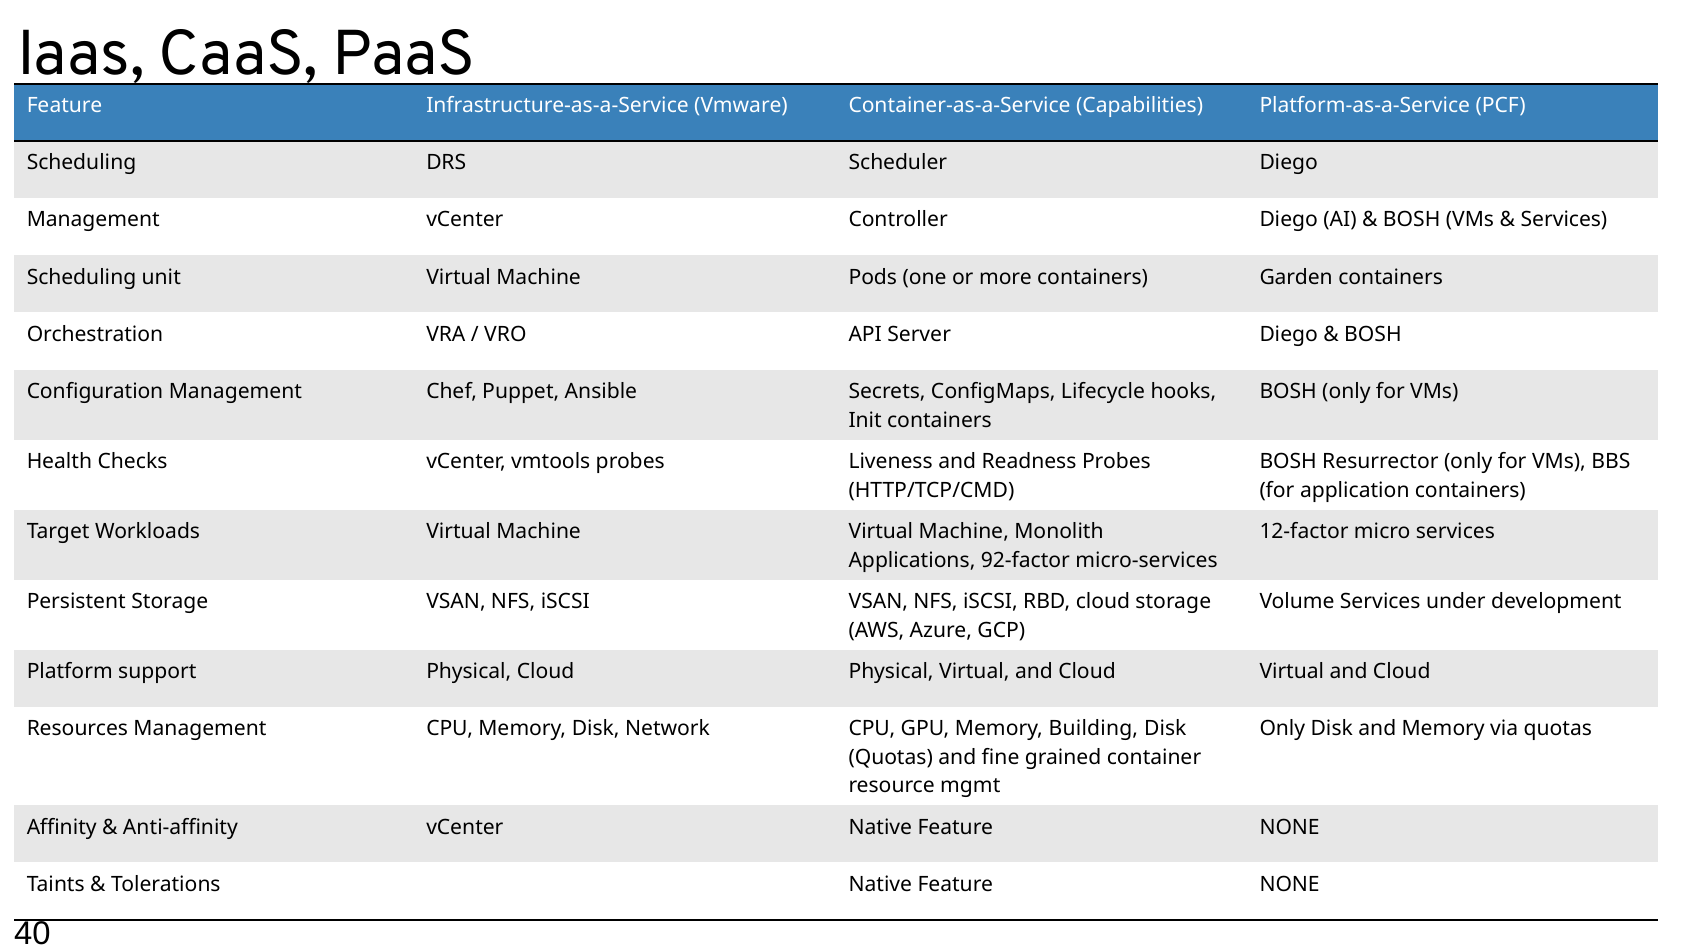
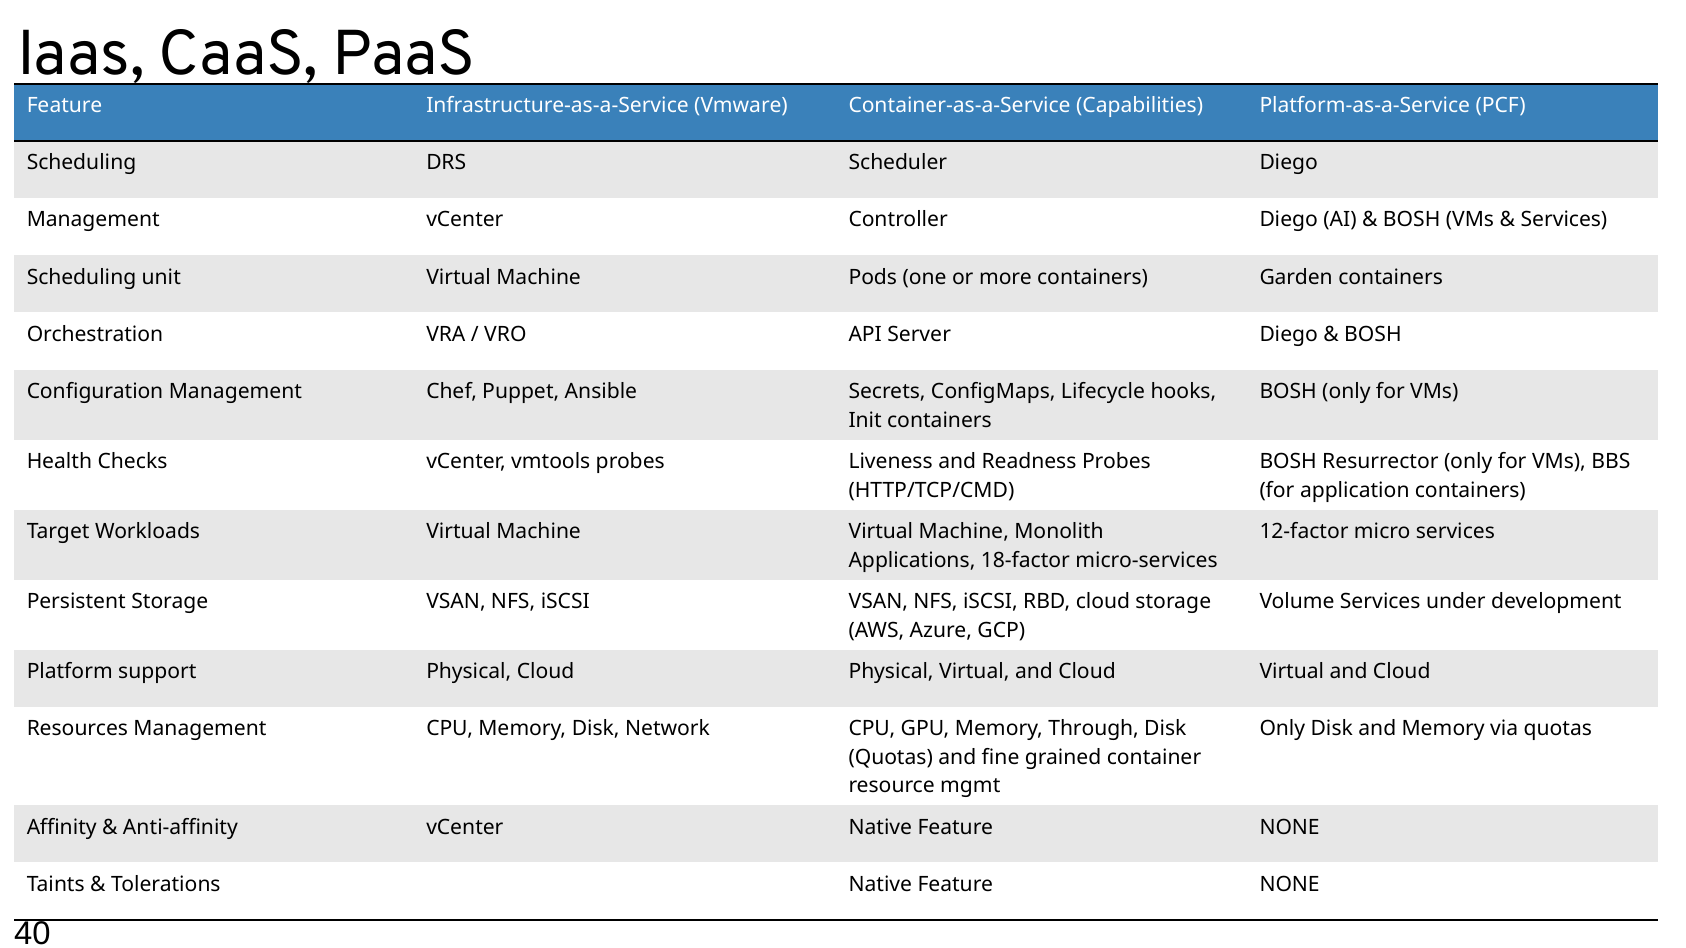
92-factor: 92-factor -> 18-factor
Building: Building -> Through
